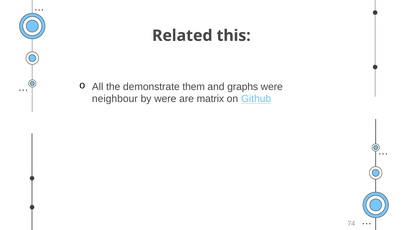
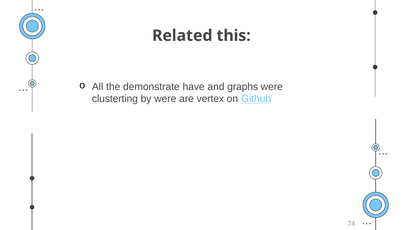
them: them -> have
neighbour: neighbour -> clusterting
matrix: matrix -> vertex
